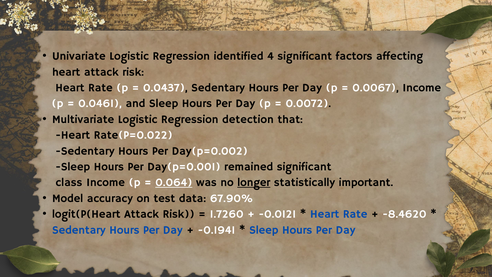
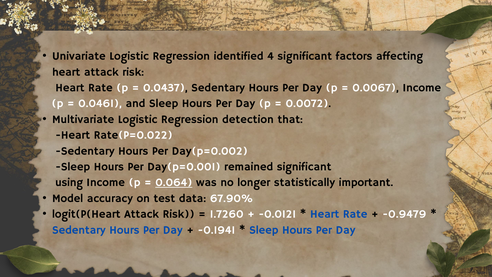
class: class -> using
longer underline: present -> none
-8.4620: -8.4620 -> -0.9479
